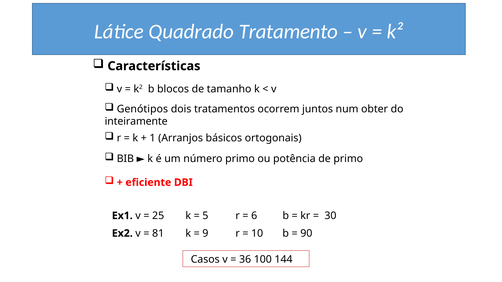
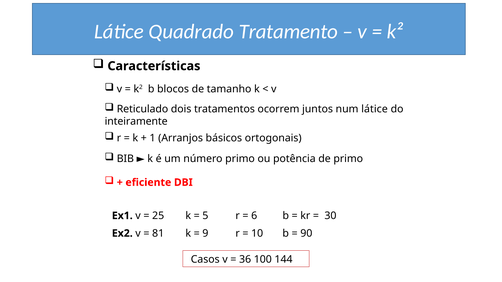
Genótipos: Genótipos -> Reticulado
num obter: obter -> látice
